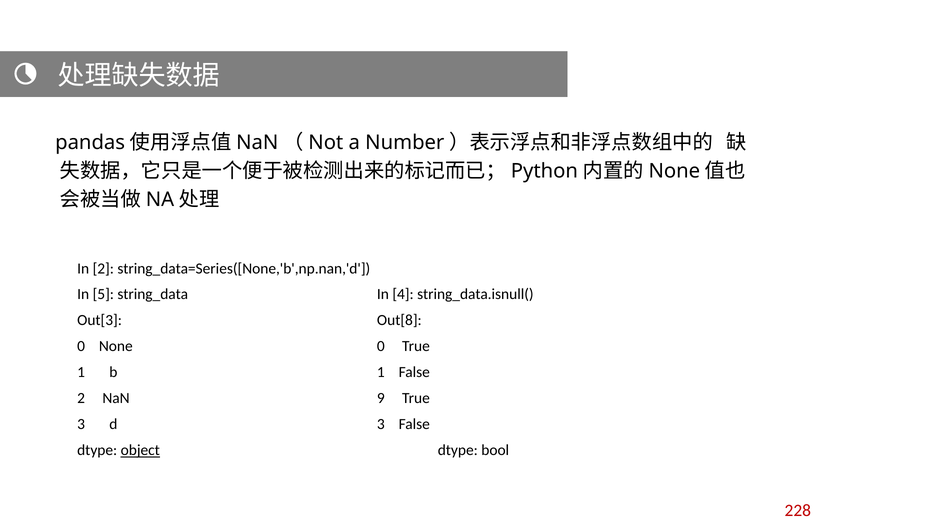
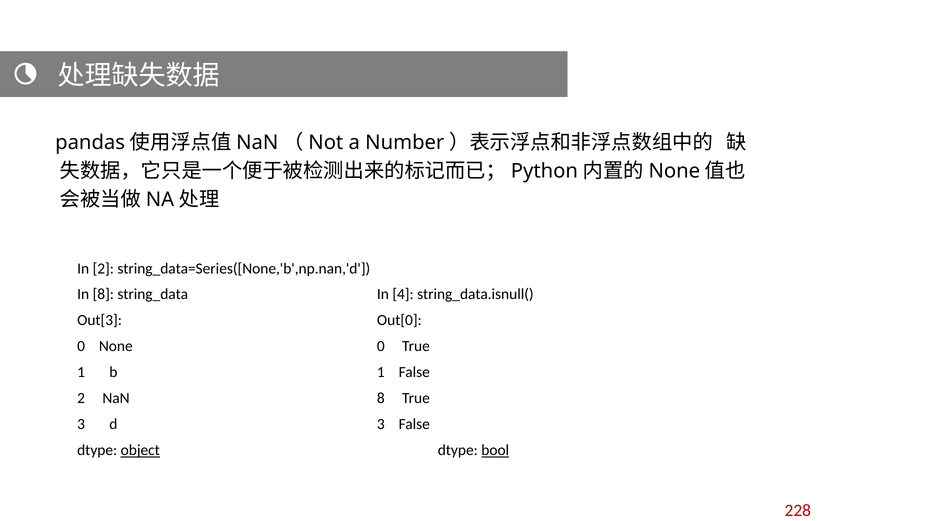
In 5: 5 -> 8
Out[8: Out[8 -> Out[0
NaN 9: 9 -> 8
bool underline: none -> present
